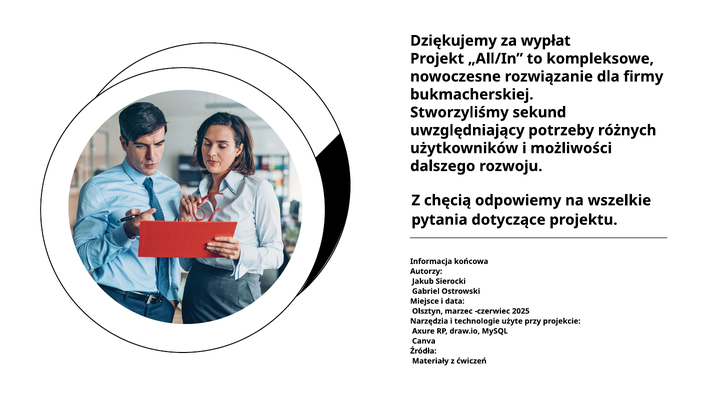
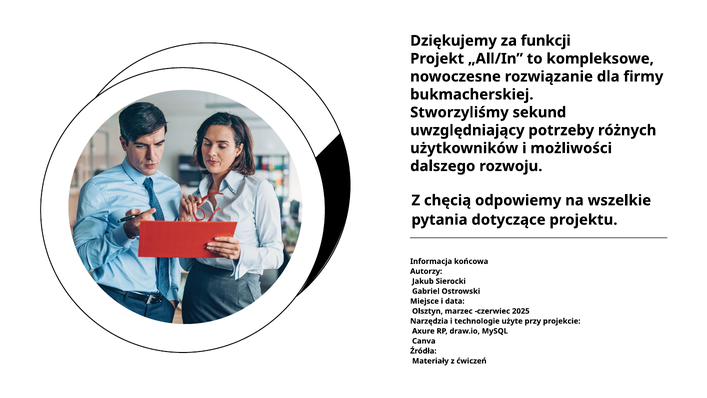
wypłat: wypłat -> funkcji
